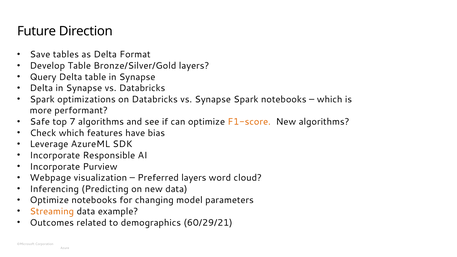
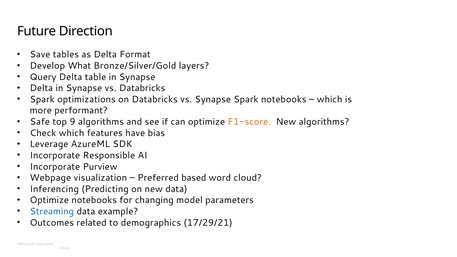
Develop Table: Table -> What
7: 7 -> 9
Preferred layers: layers -> based
Streaming colour: orange -> blue
60/29/21: 60/29/21 -> 17/29/21
